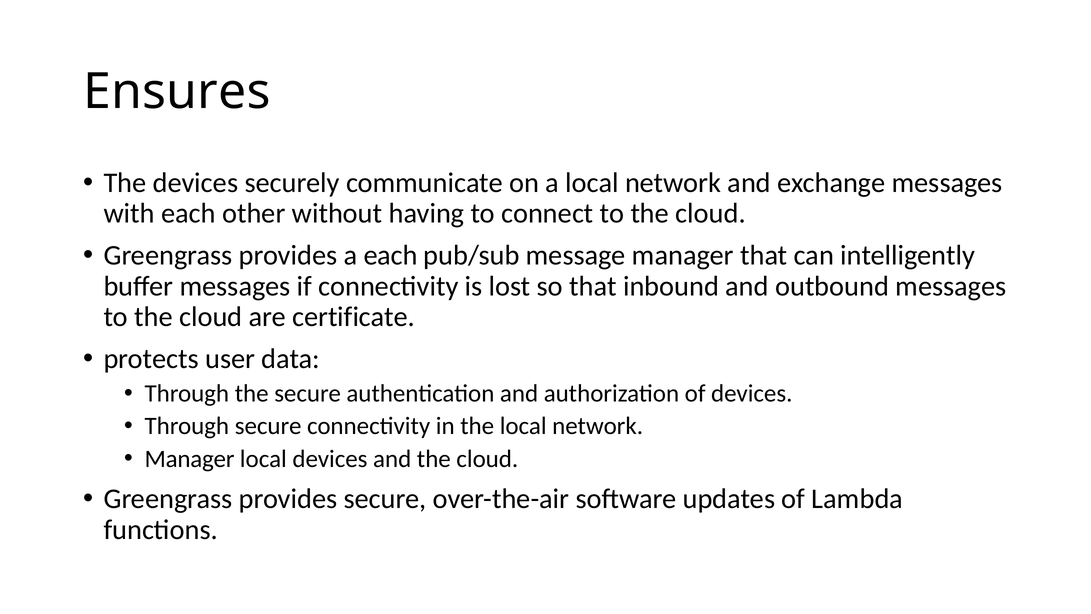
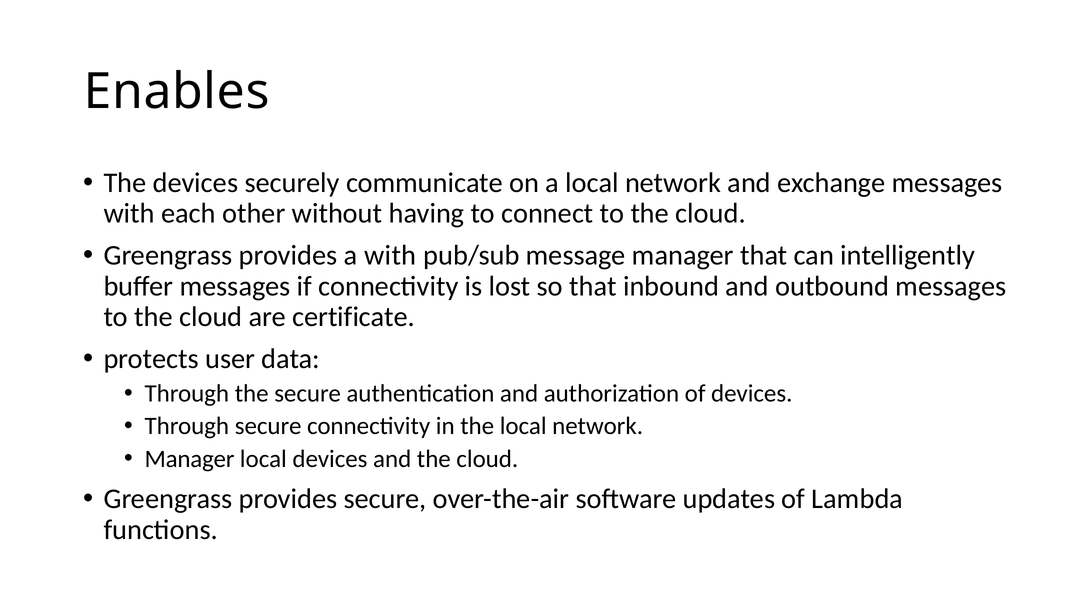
Ensures: Ensures -> Enables
a each: each -> with
